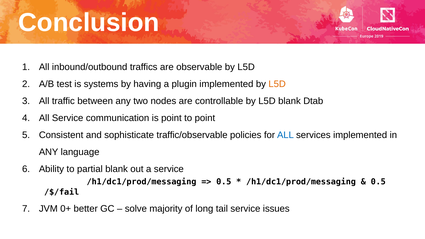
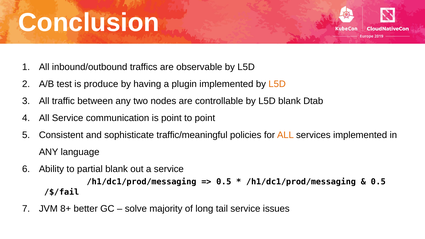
systems: systems -> produce
traffic/observable: traffic/observable -> traffic/meaningful
ALL at (285, 135) colour: blue -> orange
0+: 0+ -> 8+
